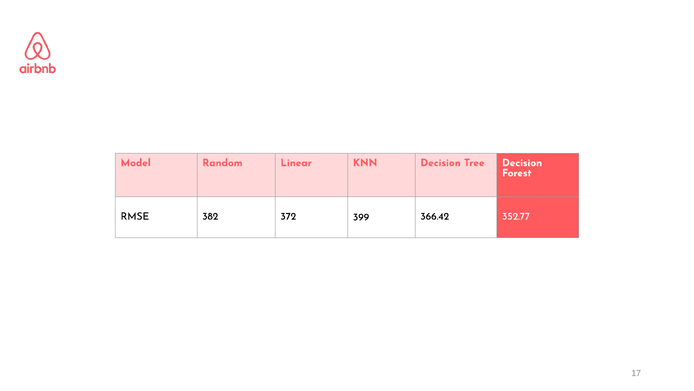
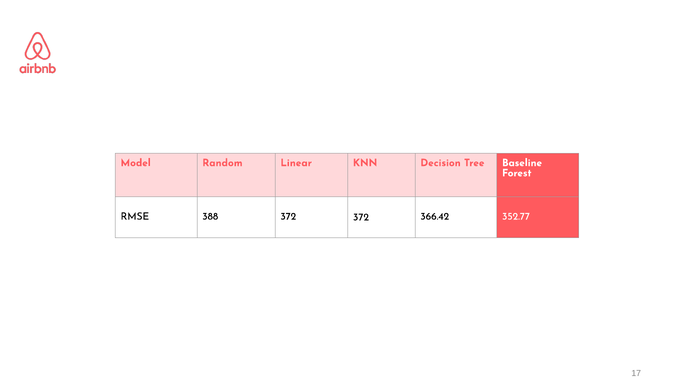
Tree Decision: Decision -> Baseline
382: 382 -> 388
372 399: 399 -> 372
